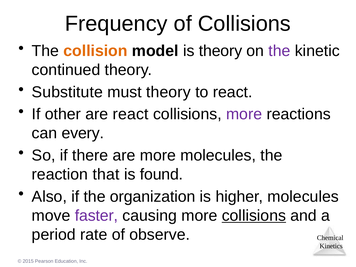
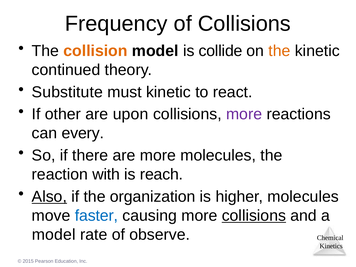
is theory: theory -> collide
the at (279, 51) colour: purple -> orange
must theory: theory -> kinetic
are react: react -> upon
that: that -> with
found: found -> reach
Also underline: none -> present
faster colour: purple -> blue
period at (54, 235): period -> model
